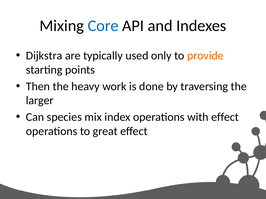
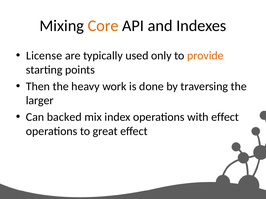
Core colour: blue -> orange
Dijkstra: Dijkstra -> License
species: species -> backed
